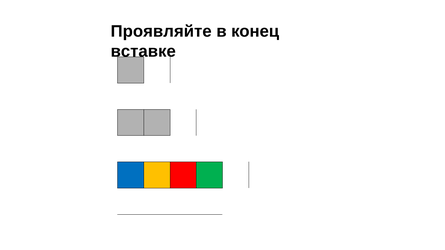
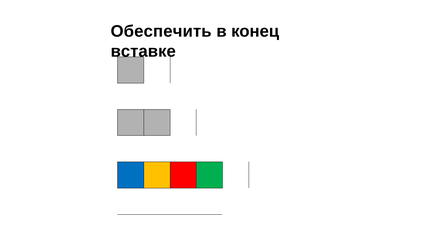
Проявляйте: Проявляйте -> Обеспечить
